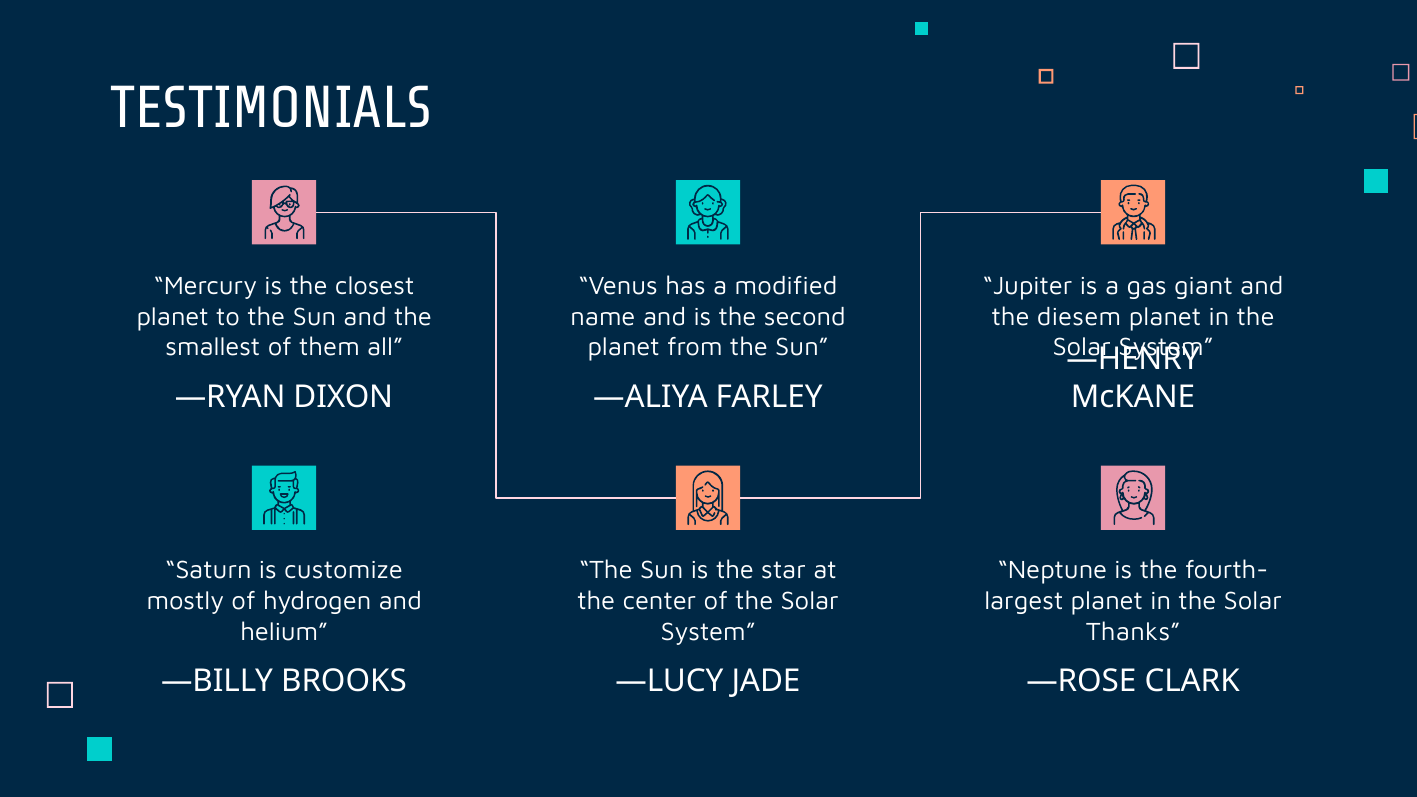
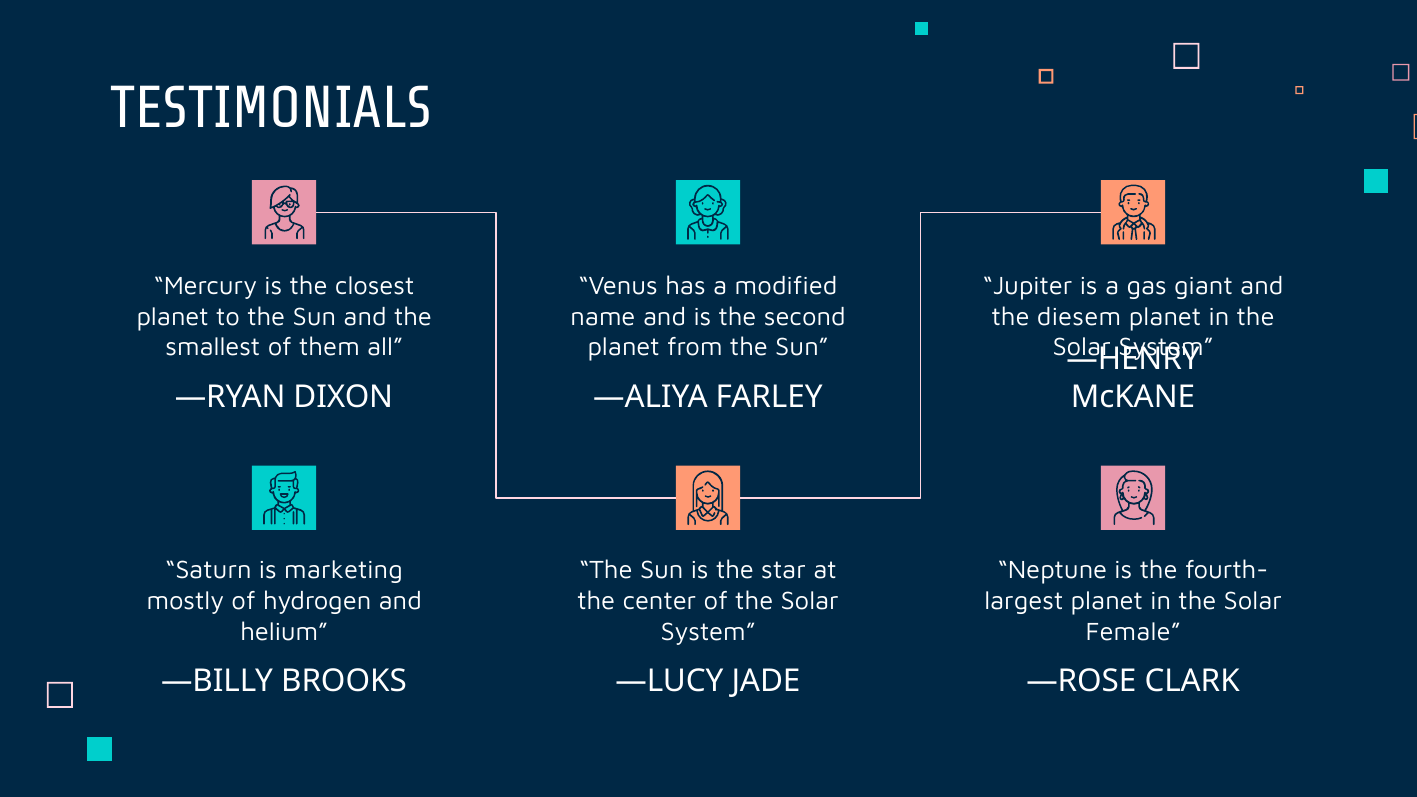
customize: customize -> marketing
Thanks: Thanks -> Female
